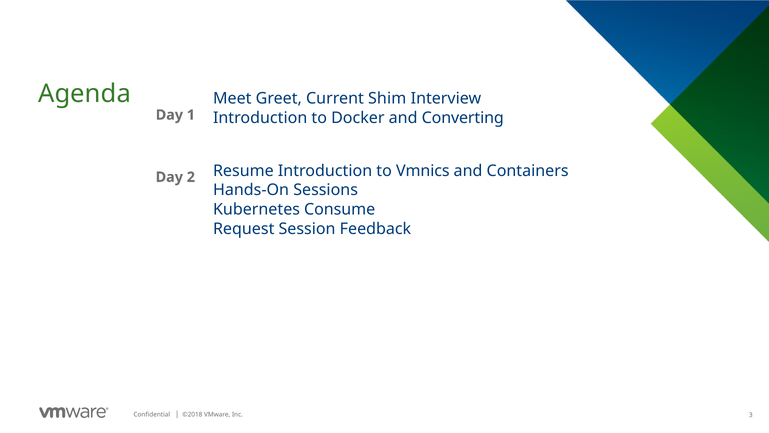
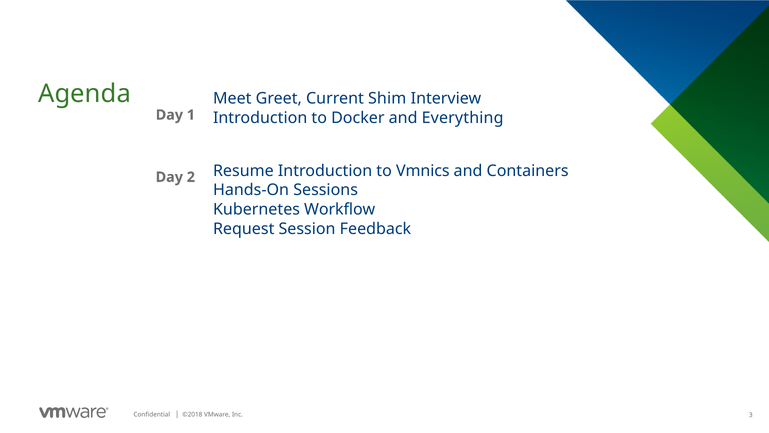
Converting: Converting -> Everything
Consume: Consume -> Workflow
